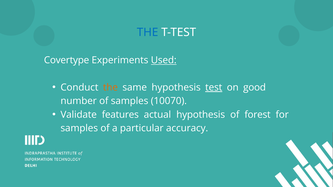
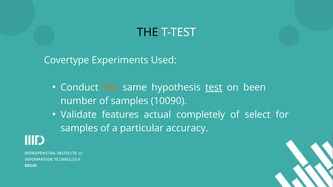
THE at (148, 32) colour: blue -> black
Used underline: present -> none
good: good -> been
10070: 10070 -> 10090
actual hypothesis: hypothesis -> completely
forest: forest -> select
